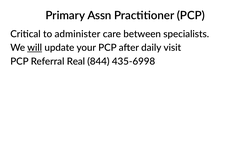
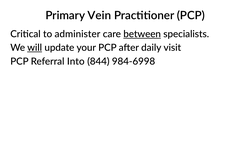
Assn: Assn -> Vein
between underline: none -> present
Real: Real -> Into
435-6998: 435-6998 -> 984-6998
